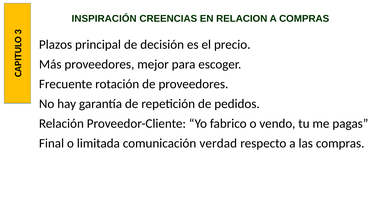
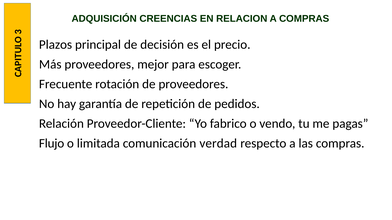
INSPIRACIÓN: INSPIRACIÓN -> ADQUISICIÓN
Final: Final -> Flujo
